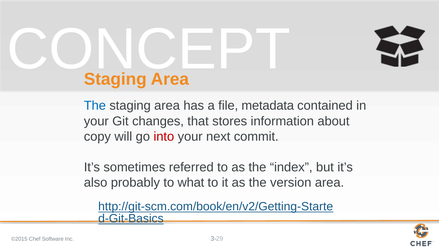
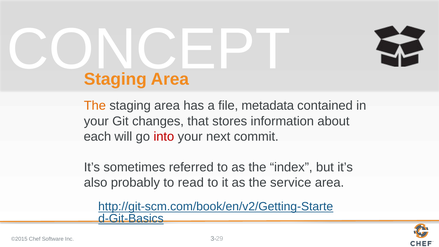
The at (95, 106) colour: blue -> orange
copy: copy -> each
what: what -> read
version: version -> service
